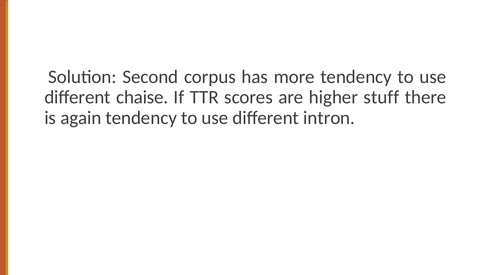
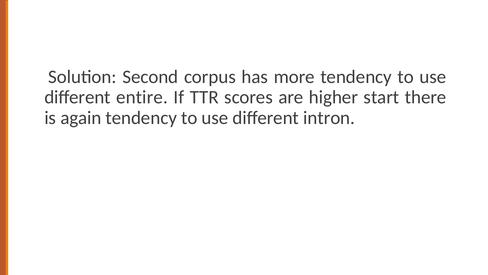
chaise: chaise -> entire
stuff: stuff -> start
